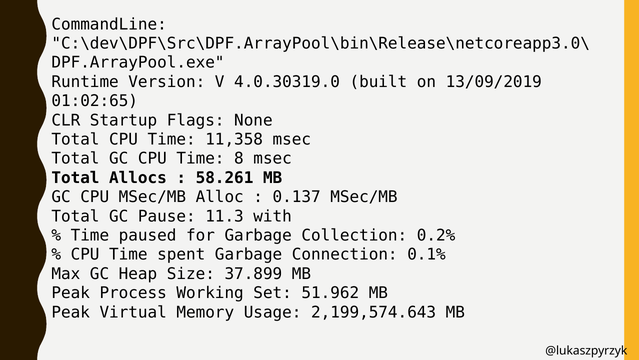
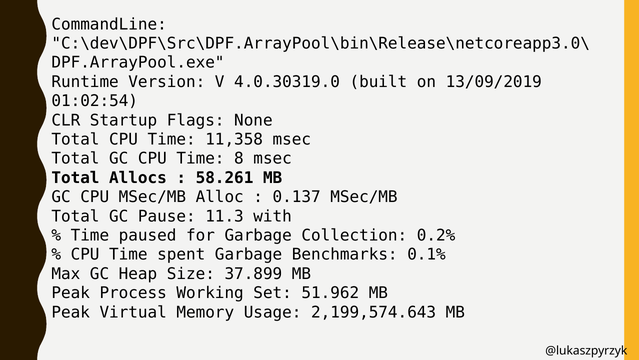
01:02:65: 01:02:65 -> 01:02:54
Connection: Connection -> Benchmarks
